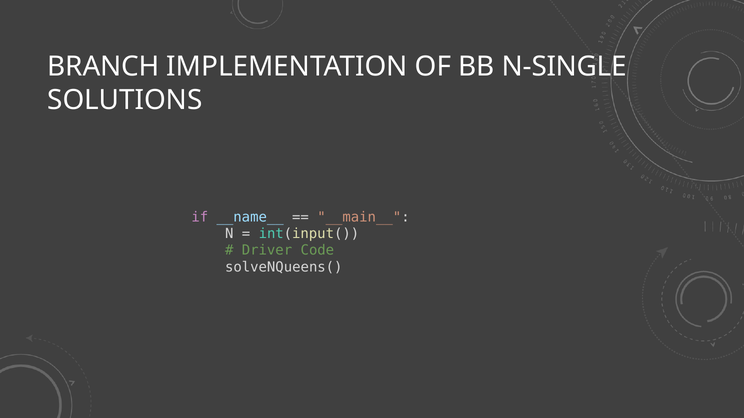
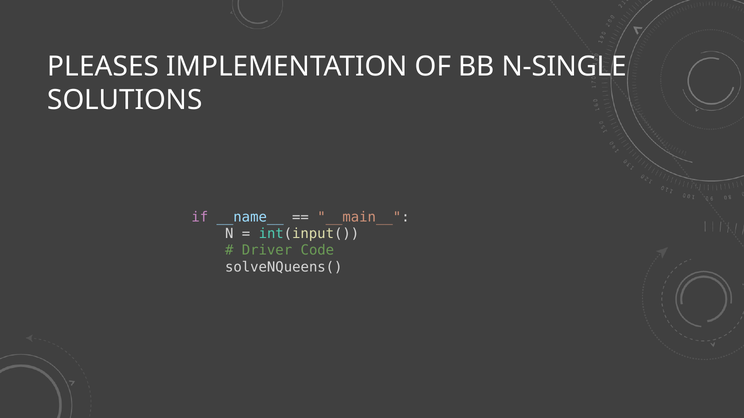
BRANCH: BRANCH -> PLEASES
